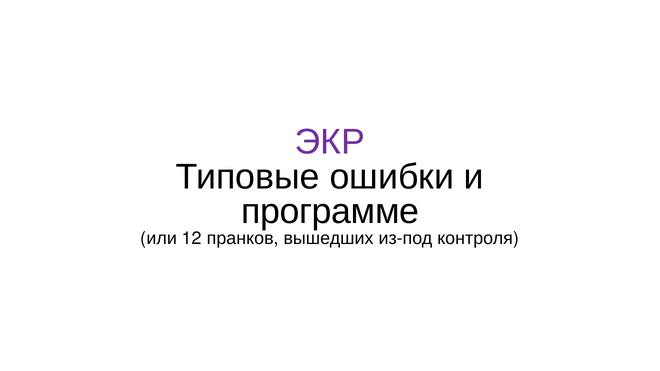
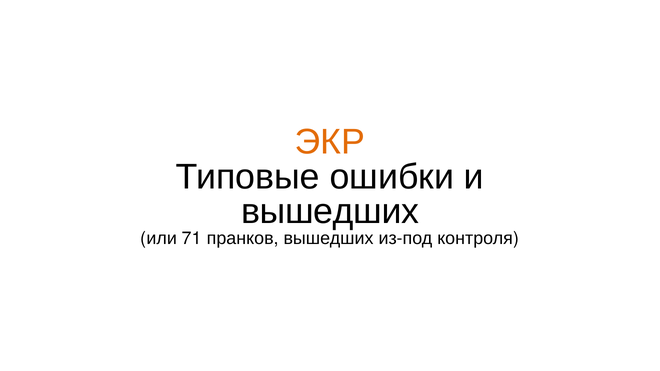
ЭКР colour: purple -> orange
программе at (330, 212): программе -> вышедших
12: 12 -> 71
